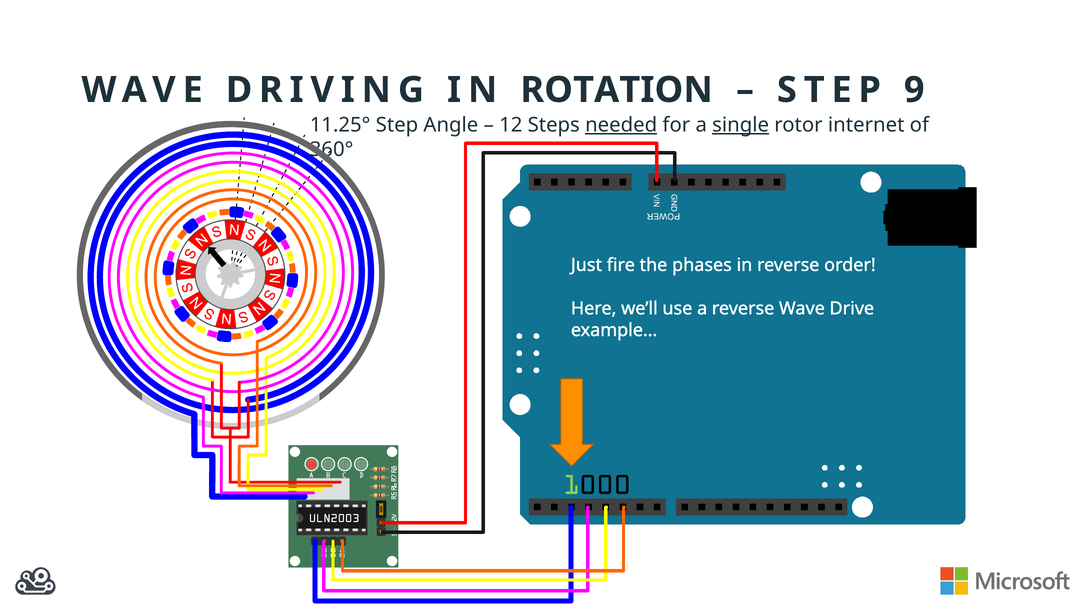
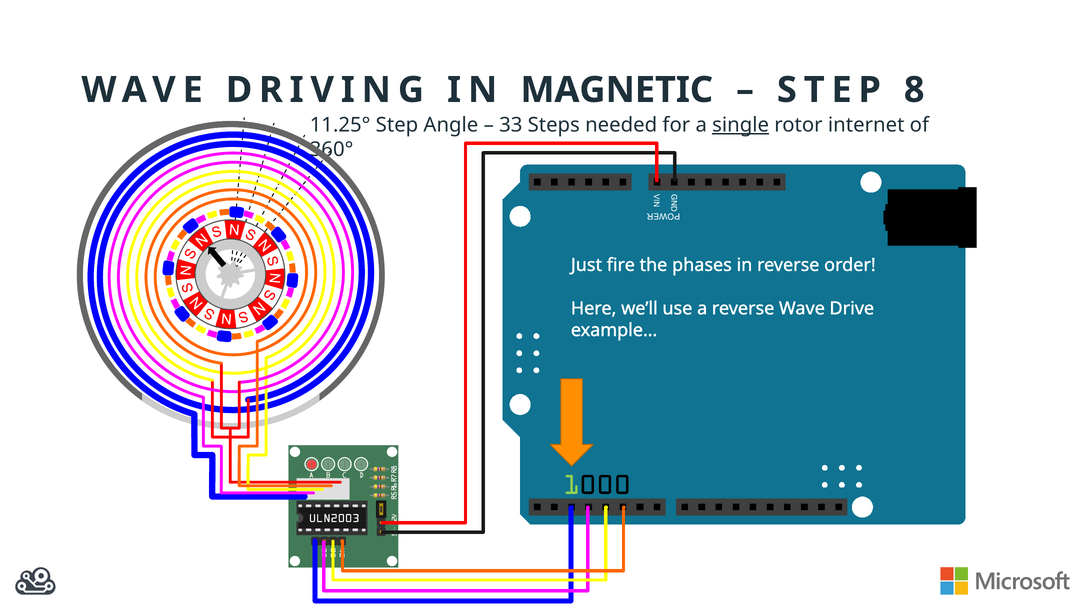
ROTATION: ROTATION -> MAGNETIC
9: 9 -> 8
12: 12 -> 33
needed underline: present -> none
